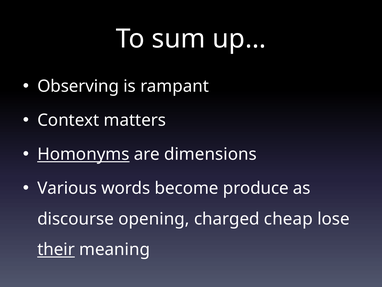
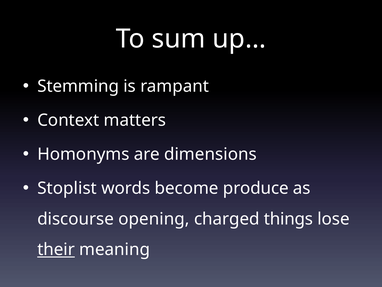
Observing: Observing -> Stemming
Homonyms underline: present -> none
Various: Various -> Stoplist
cheap: cheap -> things
